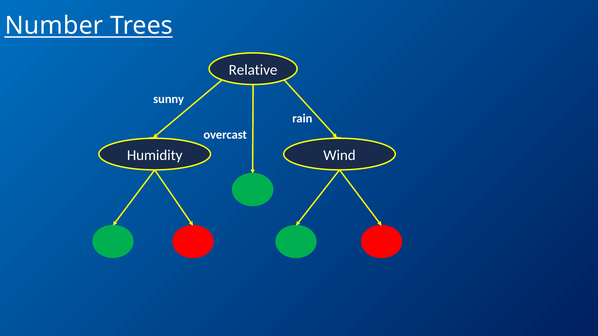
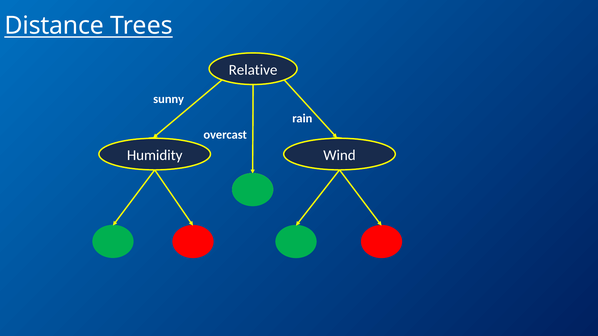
Number: Number -> Distance
